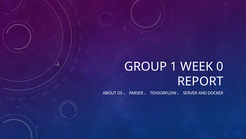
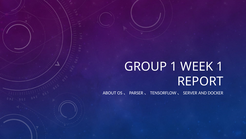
WEEK 0: 0 -> 1
